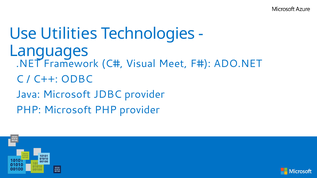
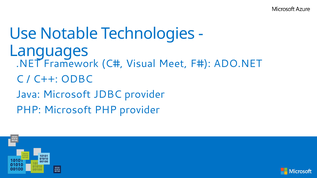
Utilities: Utilities -> Notable
